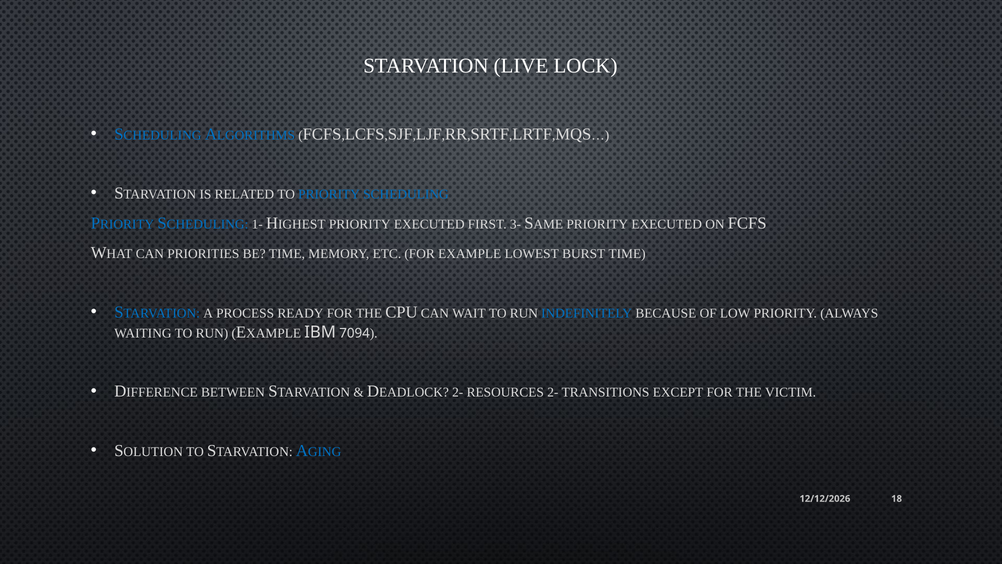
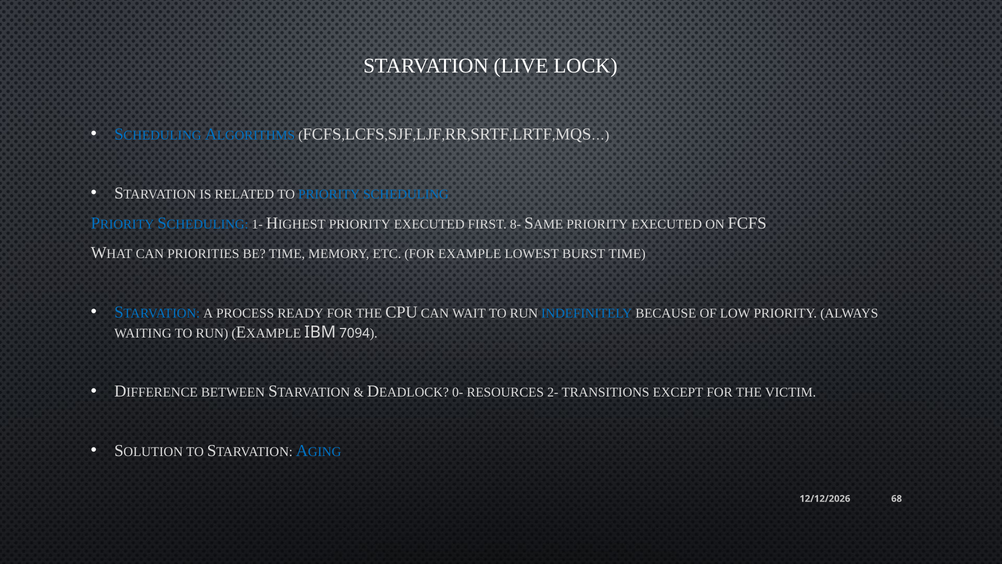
3-: 3- -> 8-
2- at (458, 392): 2- -> 0-
18: 18 -> 68
